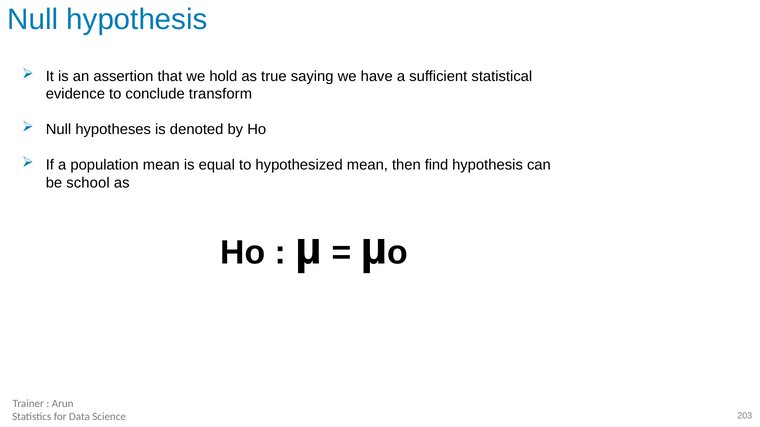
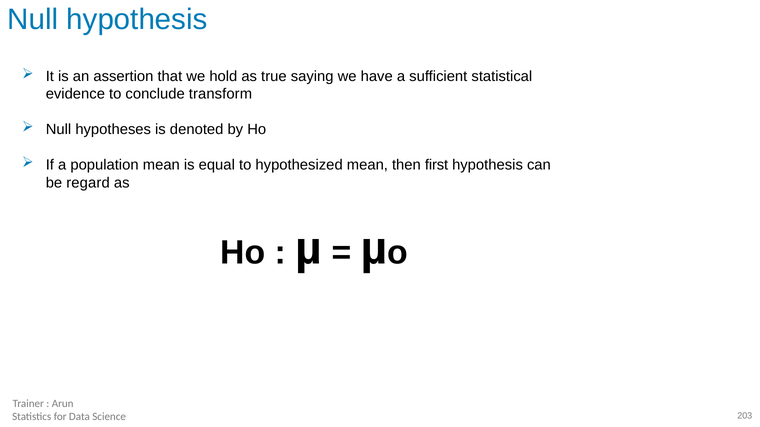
find: find -> first
school: school -> regard
